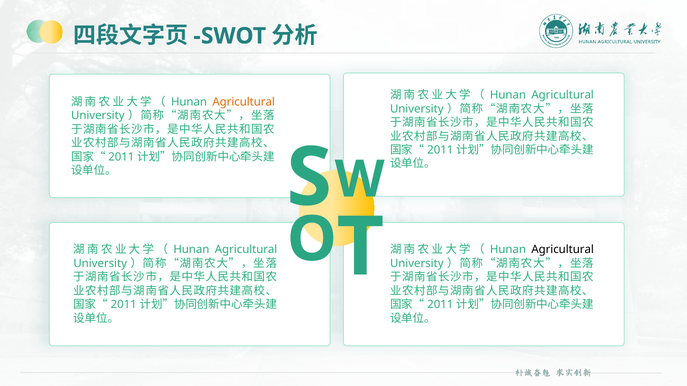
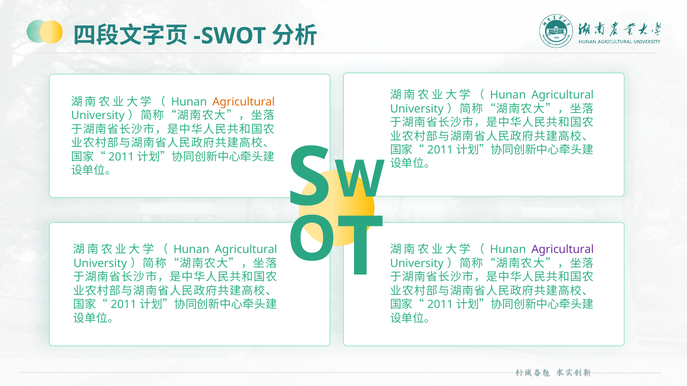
Agricultural at (563, 250) colour: black -> purple
